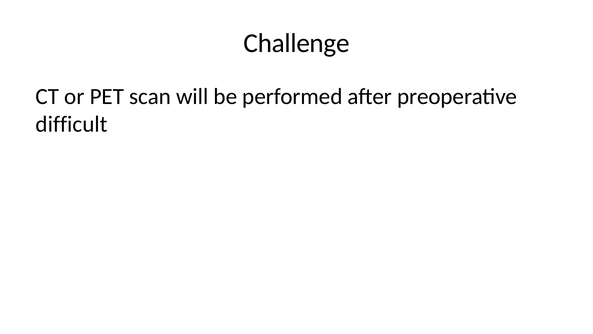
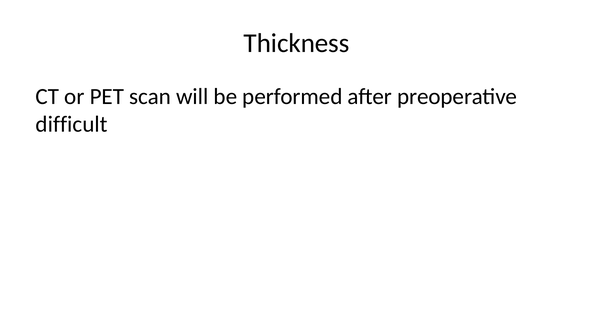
Challenge: Challenge -> Thickness
